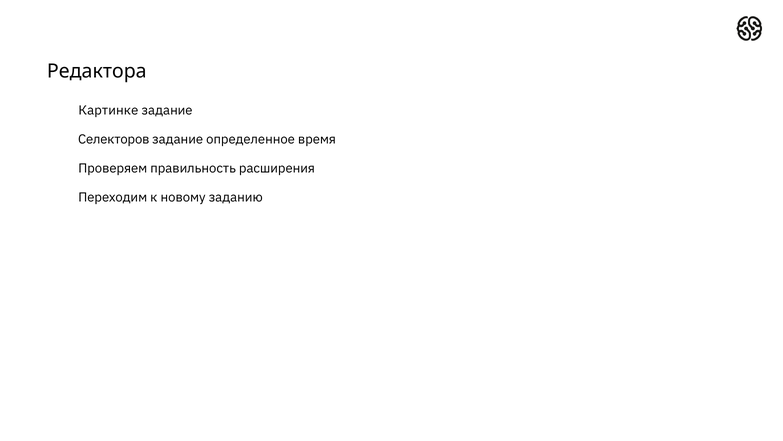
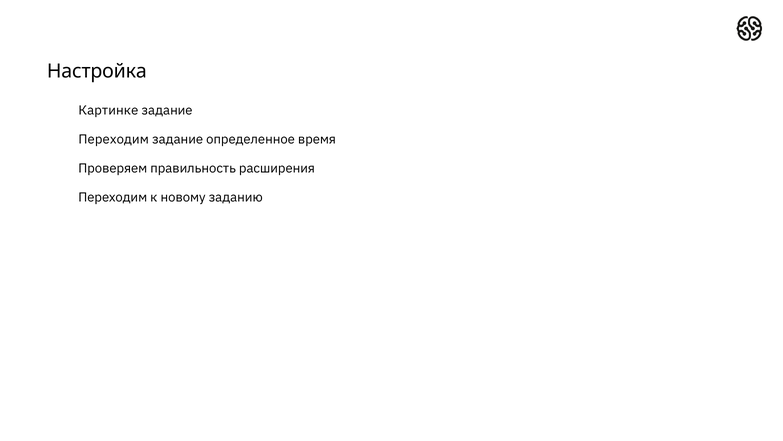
Редактора: Редактора -> Настройка
Селекторов at (114, 139): Селекторов -> Переходим
